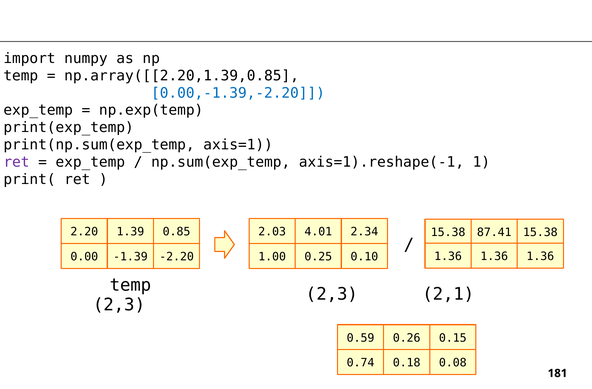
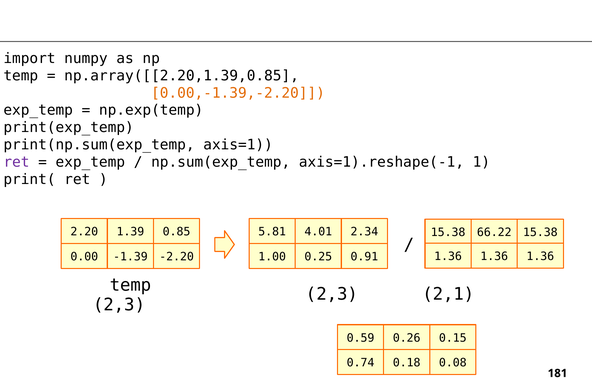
0.00,-1.39,-2.20 colour: blue -> orange
2.03: 2.03 -> 5.81
87.41: 87.41 -> 66.22
0.10: 0.10 -> 0.91
